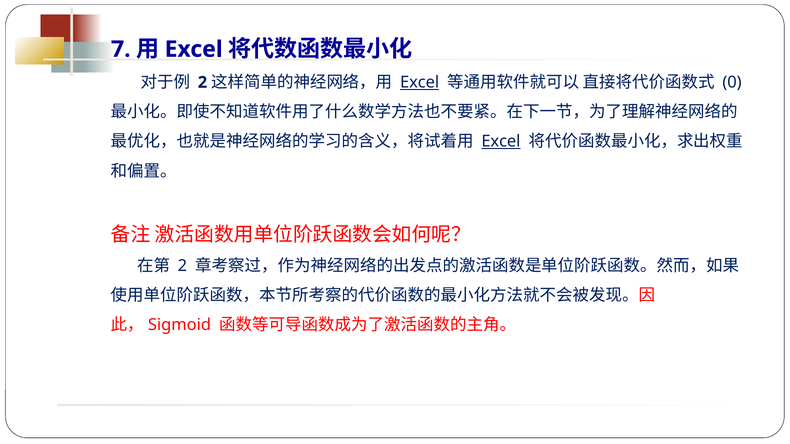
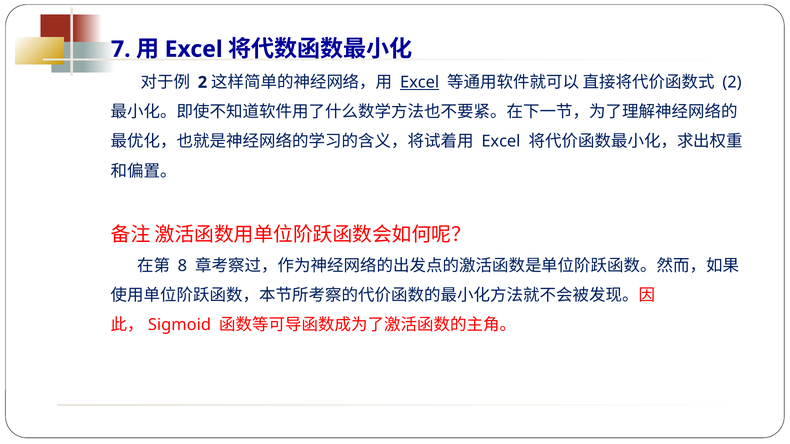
0 at (732, 82): 0 -> 2
Excel at (501, 142) underline: present -> none
2 at (182, 266): 2 -> 8
